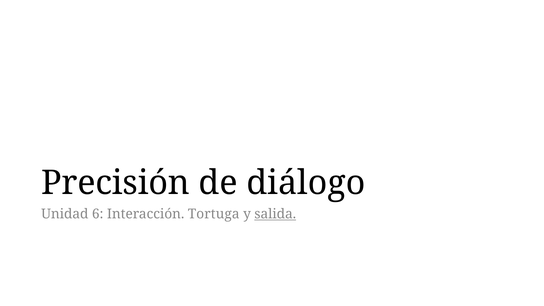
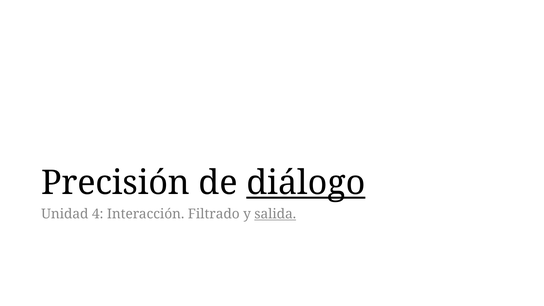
diálogo underline: none -> present
6: 6 -> 4
Tortuga: Tortuga -> Filtrado
